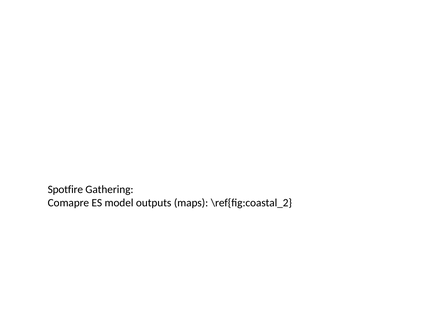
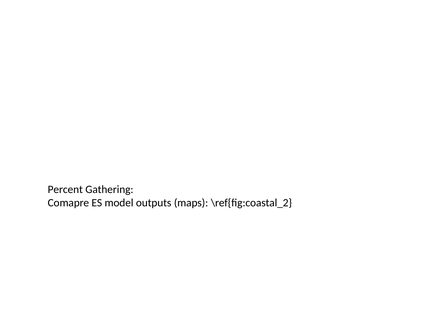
Spotfire: Spotfire -> Percent
